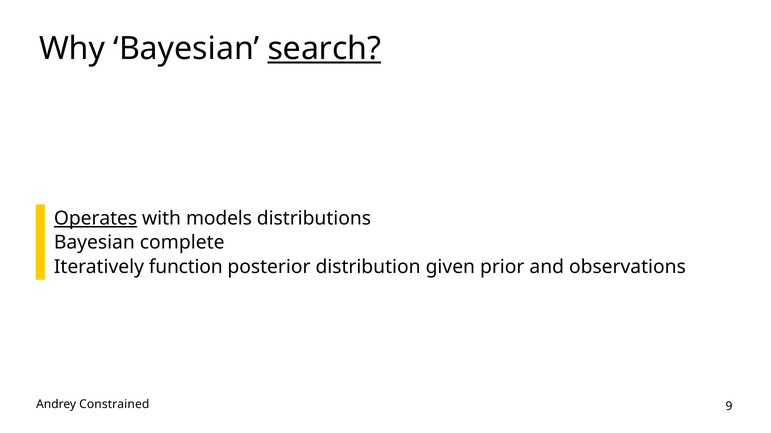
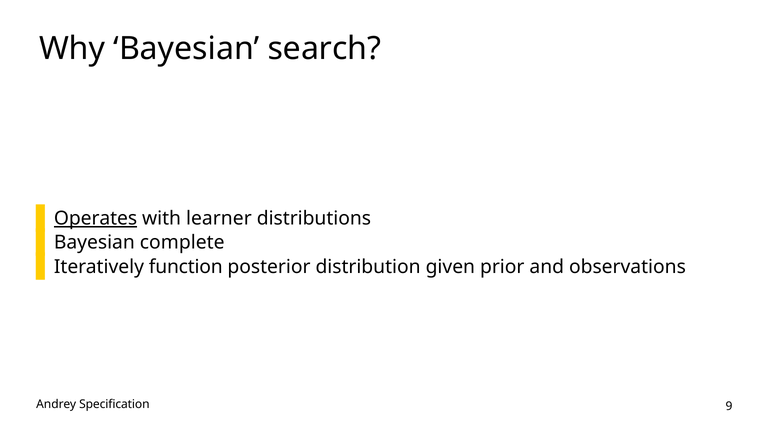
search underline: present -> none
models: models -> learner
Constrained: Constrained -> Specification
